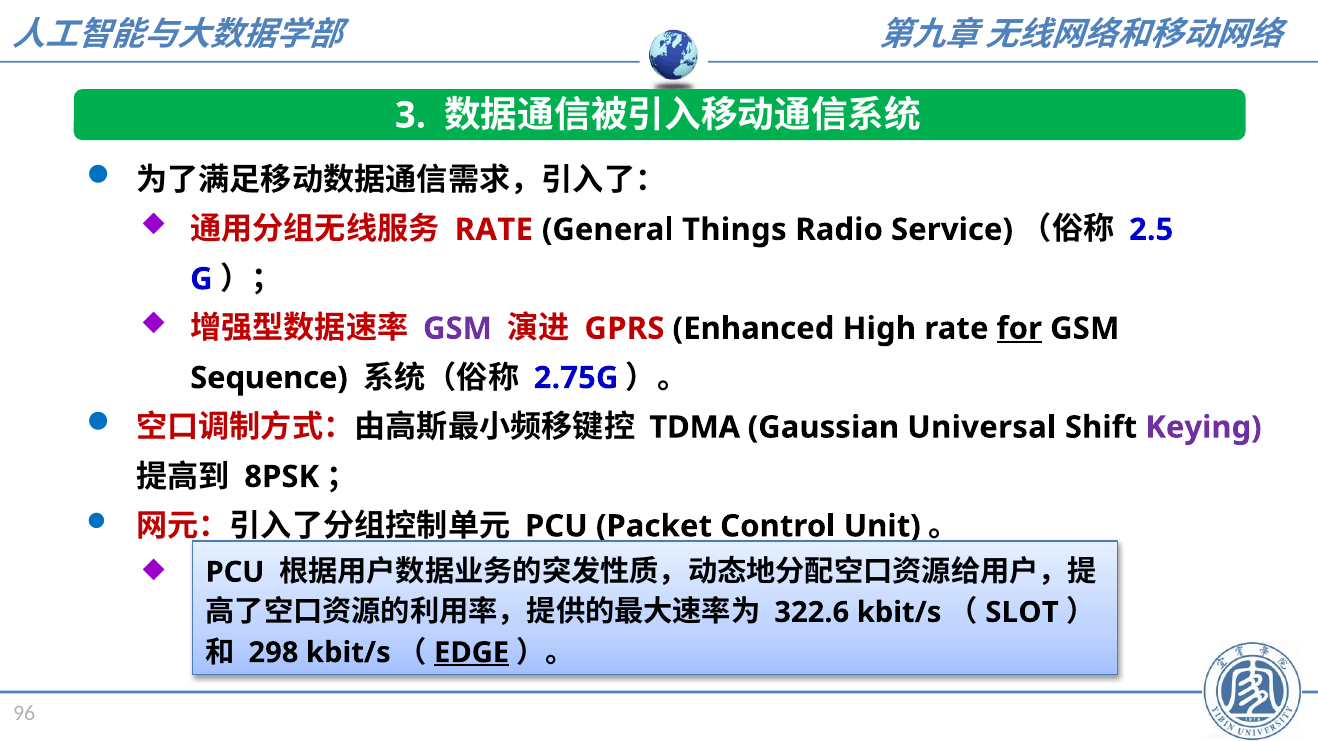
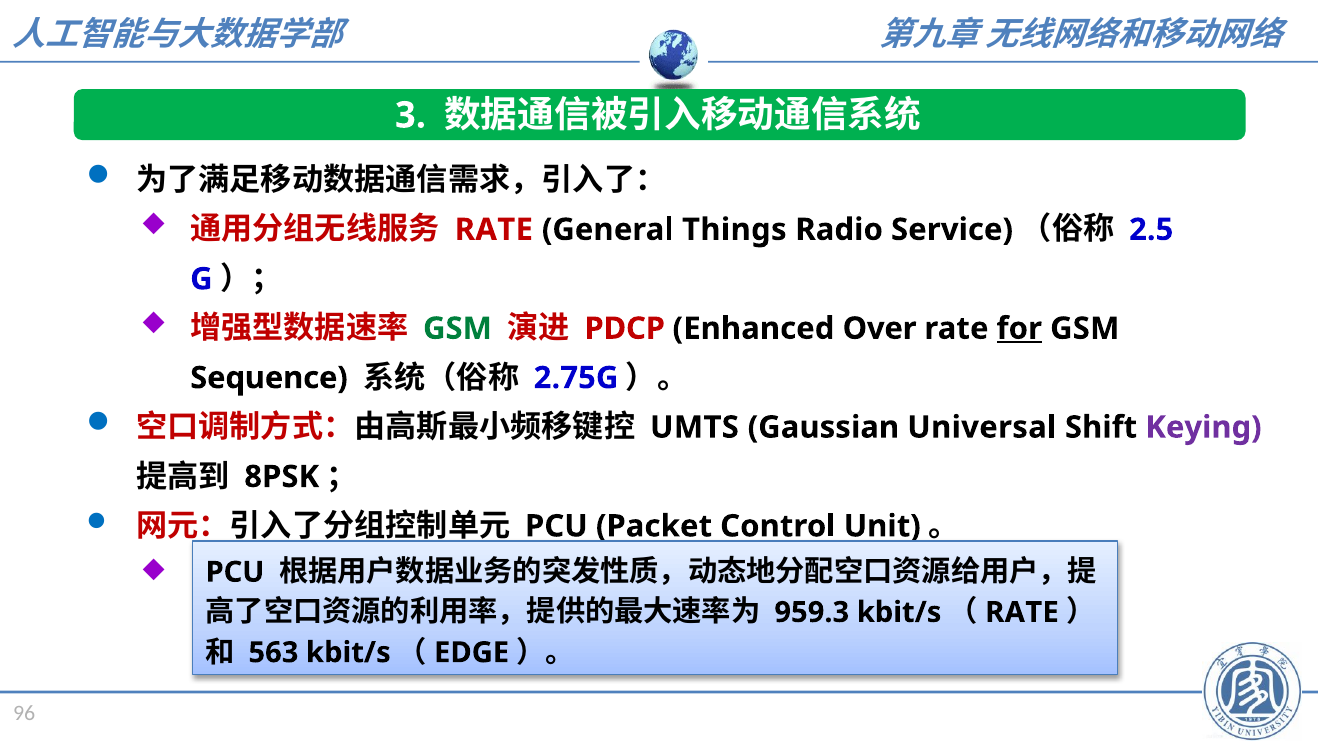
GSM at (457, 329) colour: purple -> green
GPRS: GPRS -> PDCP
High: High -> Over
TDMA: TDMA -> UMTS
322.6: 322.6 -> 959.3
SLOT at (1022, 613): SLOT -> RATE
298: 298 -> 563
EDGE underline: present -> none
